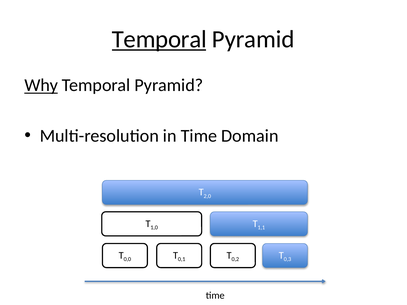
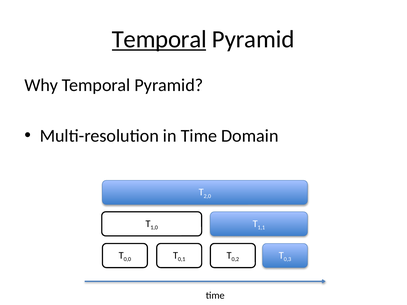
Why underline: present -> none
